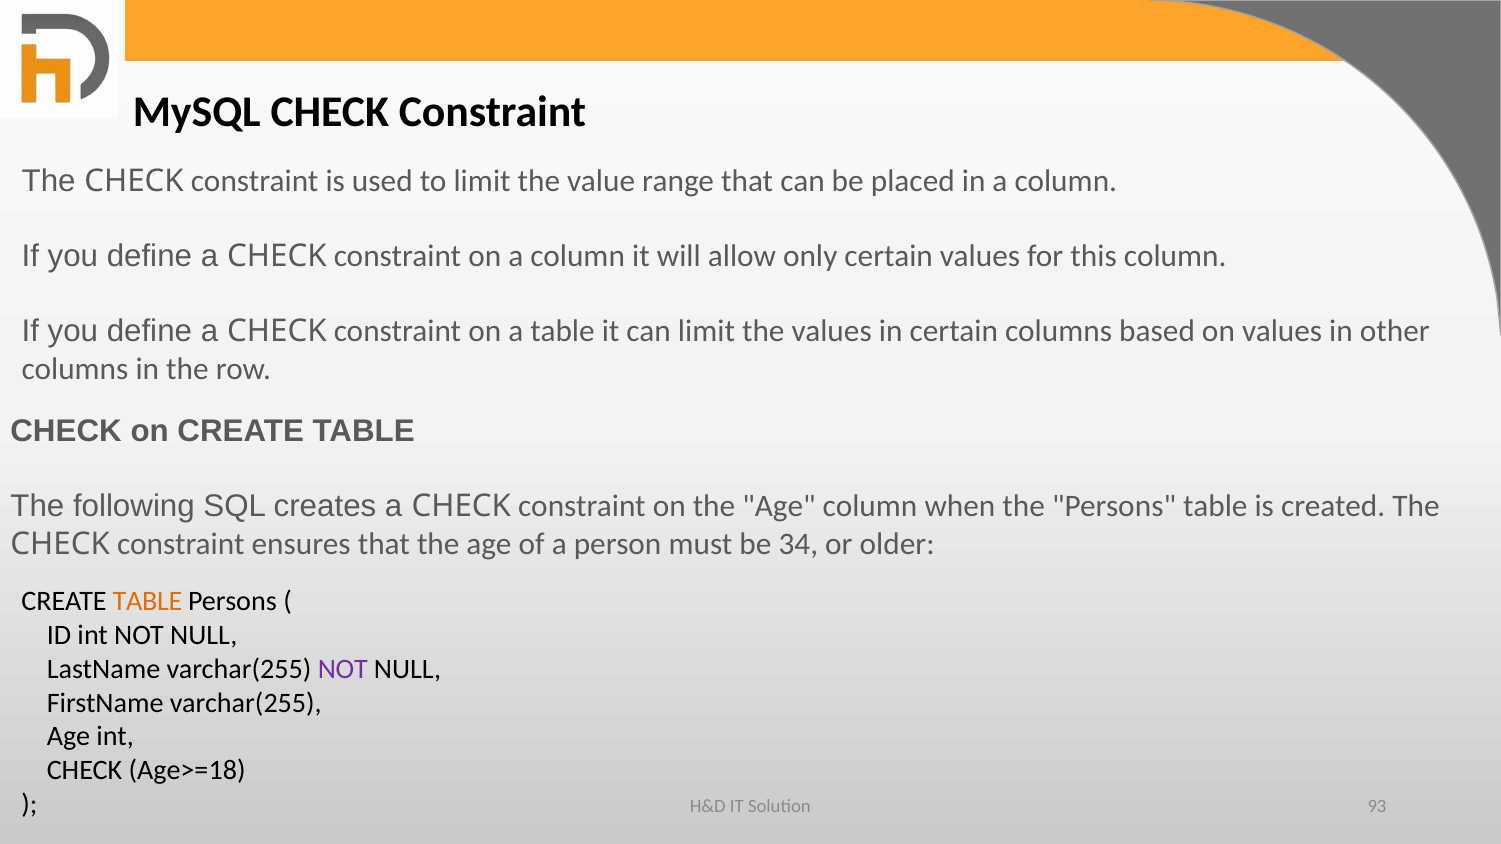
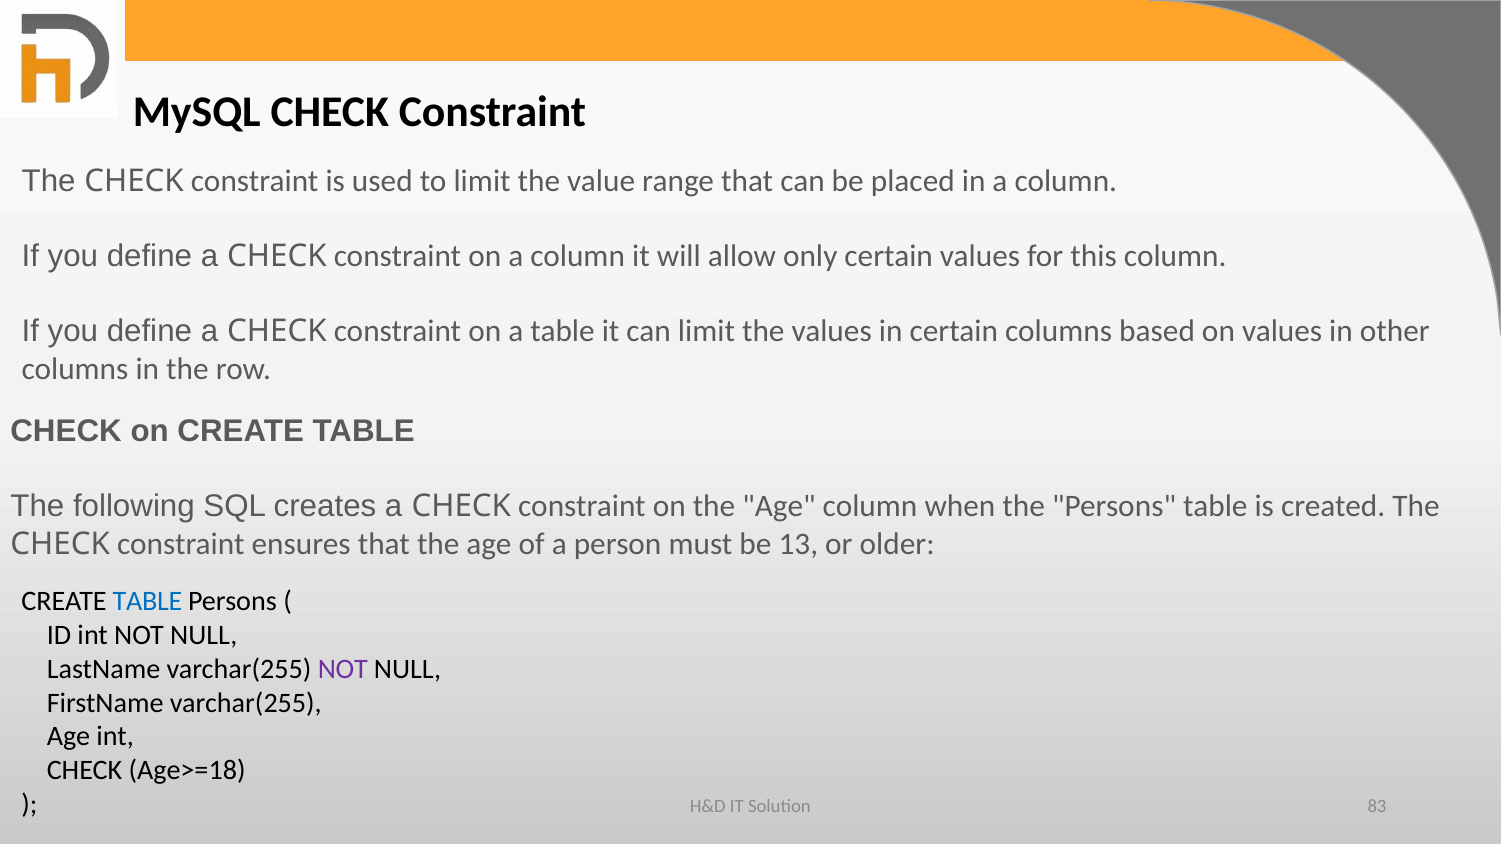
34: 34 -> 13
TABLE at (148, 602) colour: orange -> blue
93: 93 -> 83
